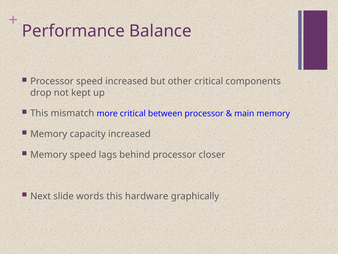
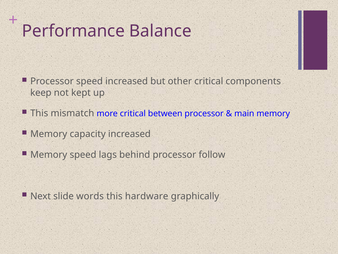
drop: drop -> keep
closer: closer -> follow
